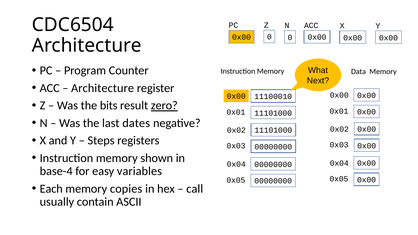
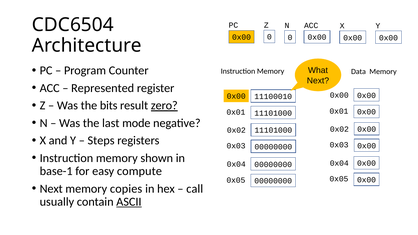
Architecture at (103, 88): Architecture -> Represented
dates: dates -> mode
base-4: base-4 -> base-1
variables: variables -> compute
Each at (51, 189): Each -> Next
ASCII underline: none -> present
